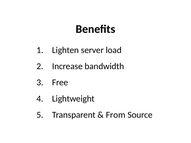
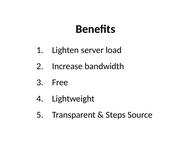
From: From -> Steps
